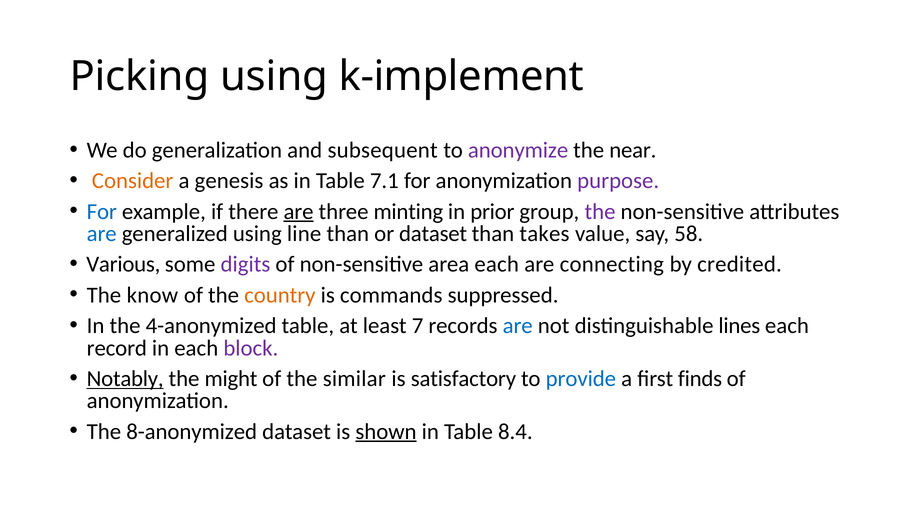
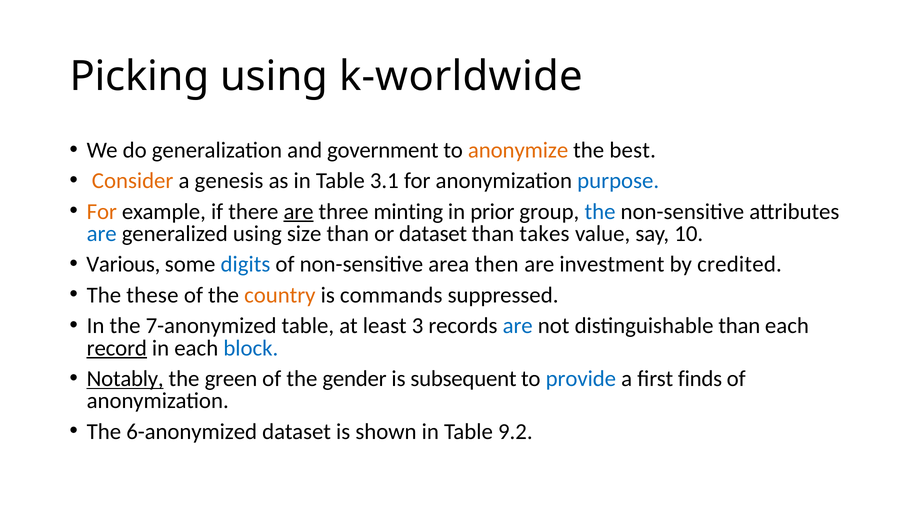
k-implement: k-implement -> k-worldwide
subsequent: subsequent -> government
anonymize colour: purple -> orange
near: near -> best
7.1: 7.1 -> 3.1
purpose colour: purple -> blue
For at (102, 212) colour: blue -> orange
the at (600, 212) colour: purple -> blue
line: line -> size
58: 58 -> 10
digits colour: purple -> blue
area each: each -> then
connecting: connecting -> investment
know: know -> these
4-anonymized: 4-anonymized -> 7-anonymized
7: 7 -> 3
distinguishable lines: lines -> than
record underline: none -> present
block colour: purple -> blue
might: might -> green
similar: similar -> gender
satisfactory: satisfactory -> subsequent
8-anonymized: 8-anonymized -> 6-anonymized
shown underline: present -> none
8.4: 8.4 -> 9.2
